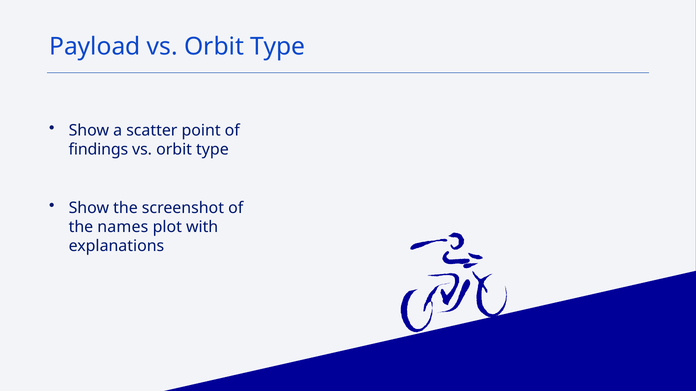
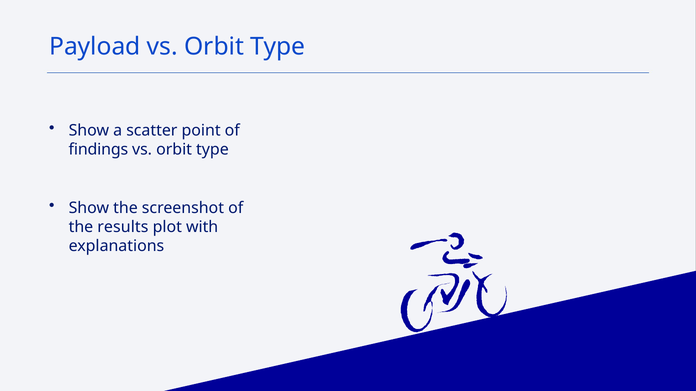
names: names -> results
